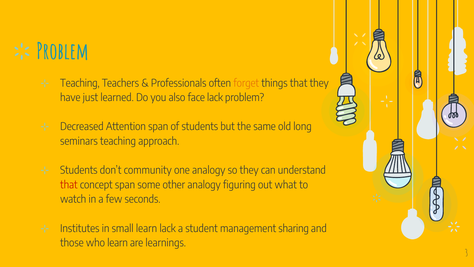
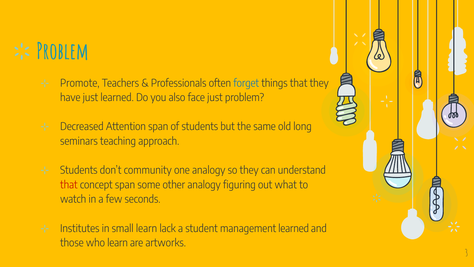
Teaching at (80, 83): Teaching -> Promote
forget colour: orange -> blue
face lack: lack -> just
management sharing: sharing -> learned
learnings: learnings -> artworks
